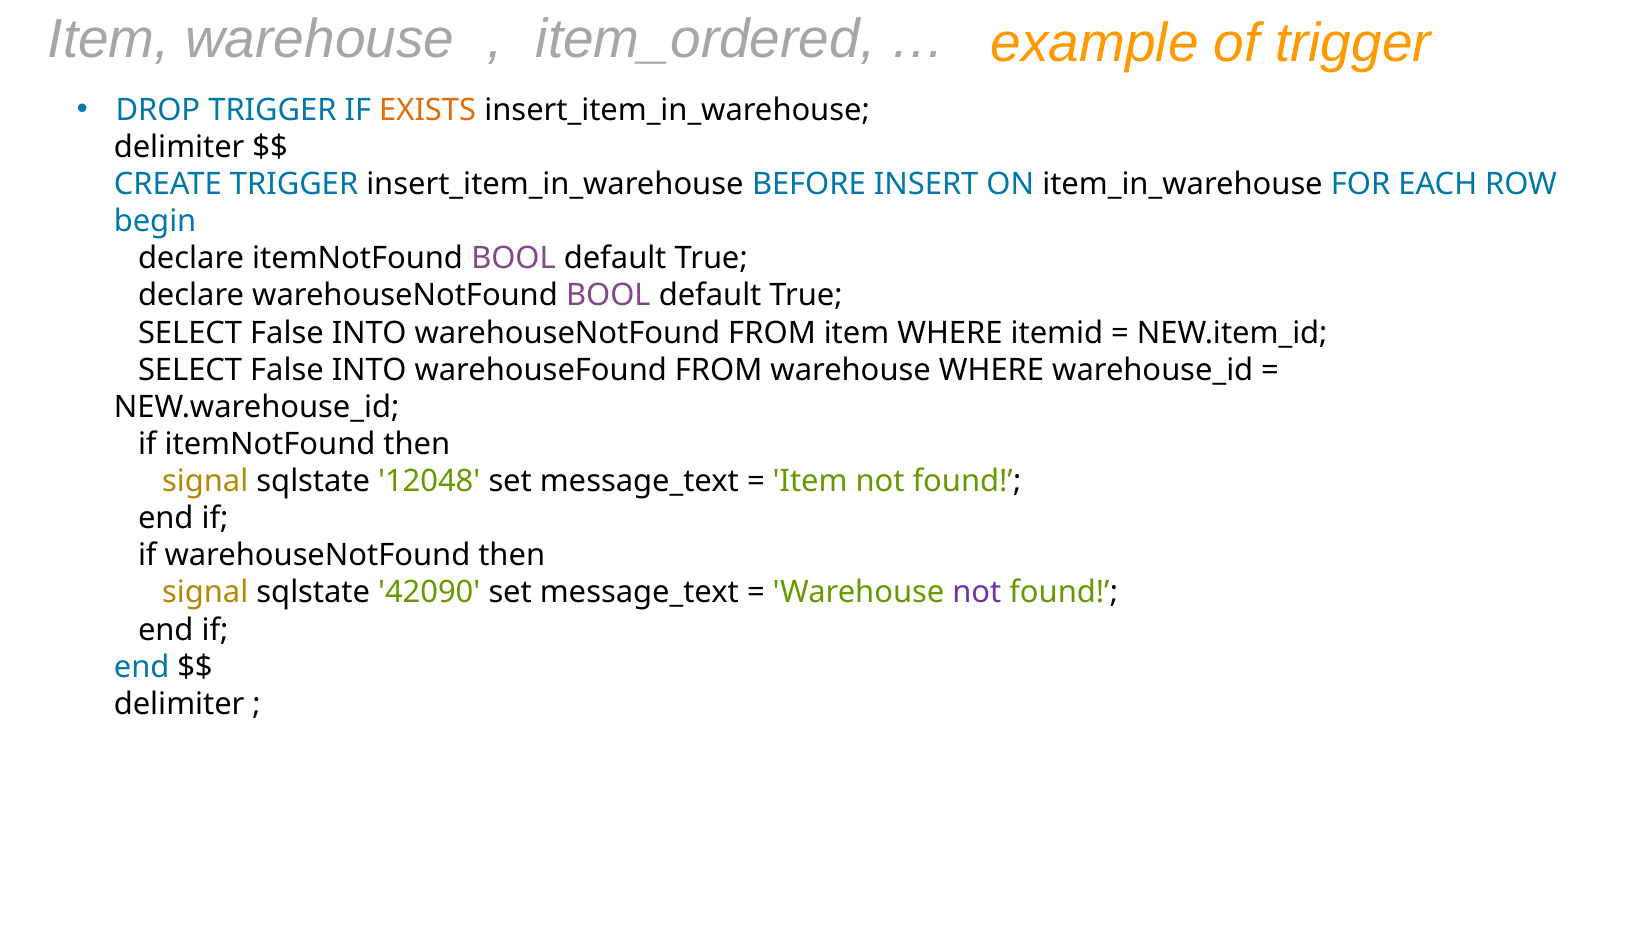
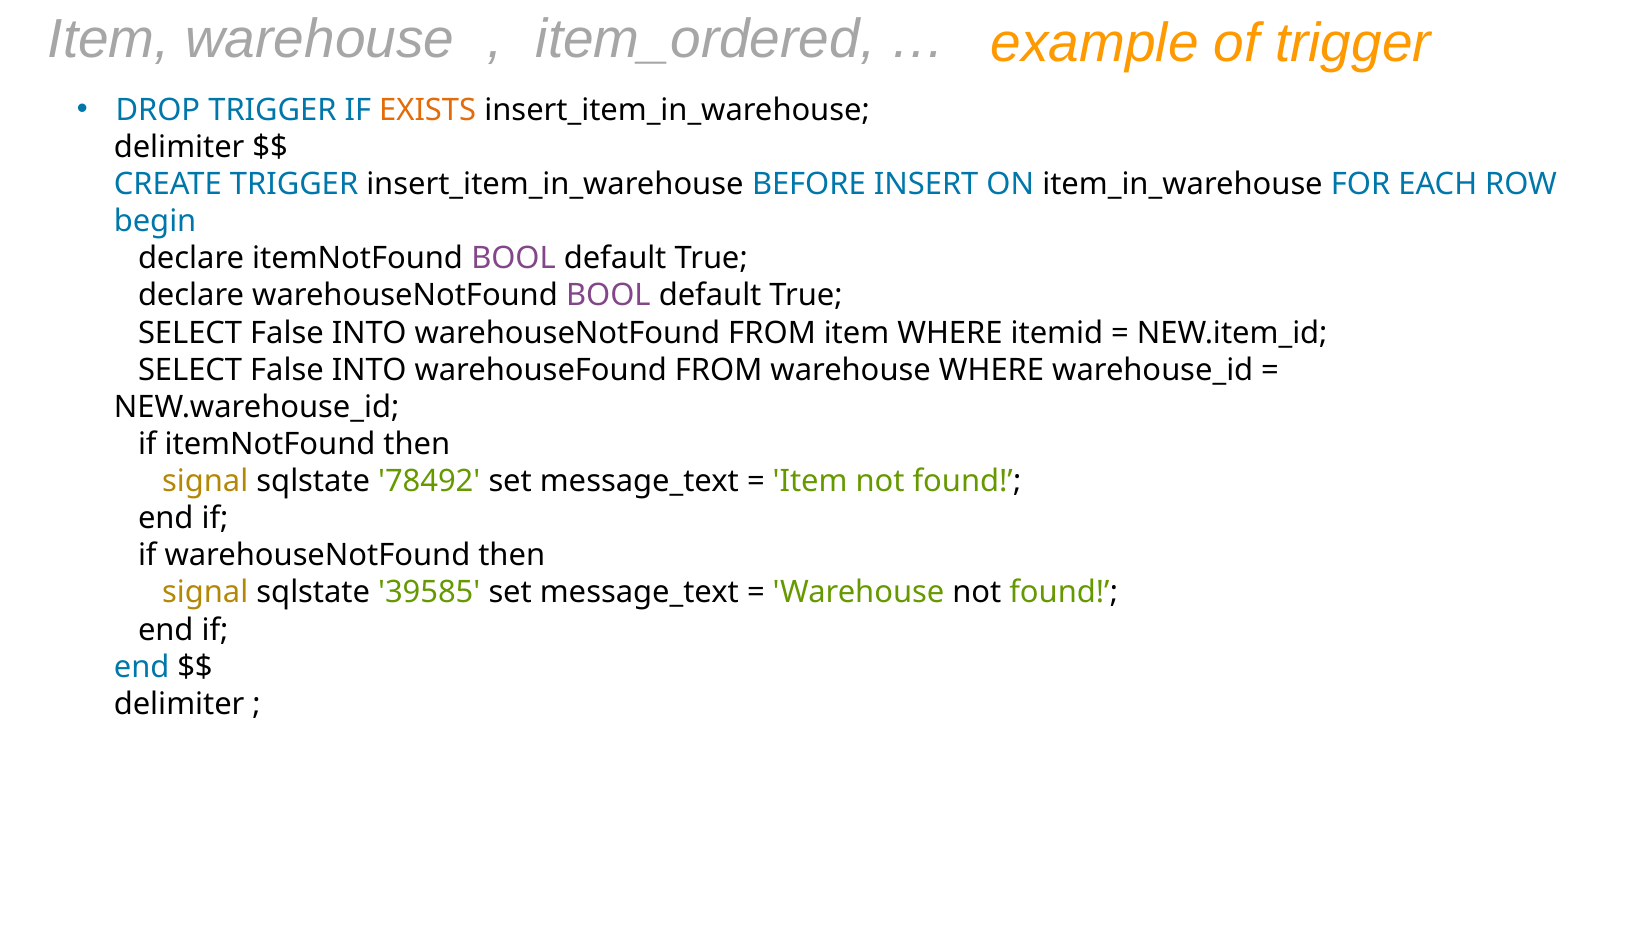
12048: 12048 -> 78492
42090: 42090 -> 39585
not at (977, 593) colour: purple -> black
